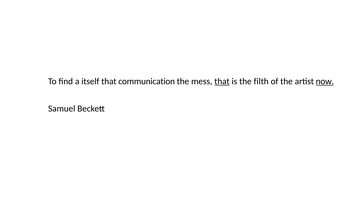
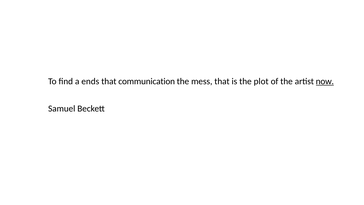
itself: itself -> ends
that at (222, 81) underline: present -> none
filth: filth -> plot
